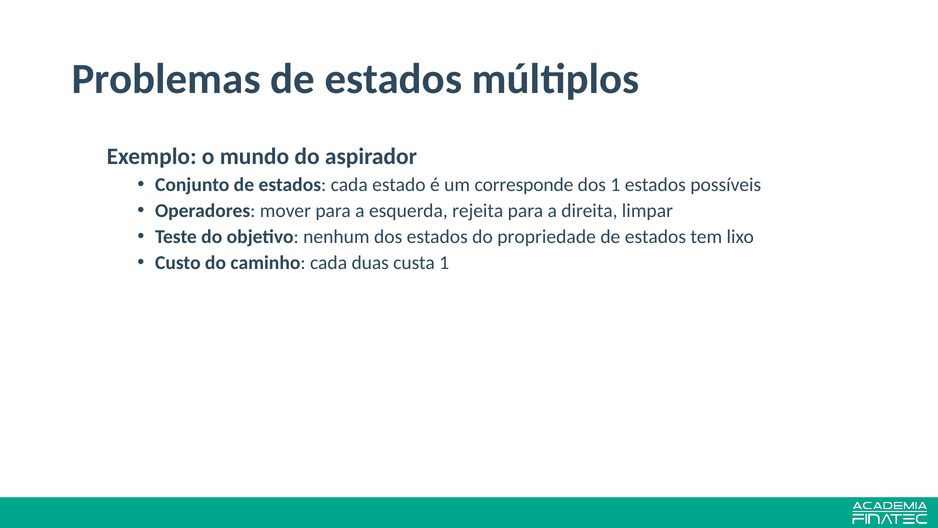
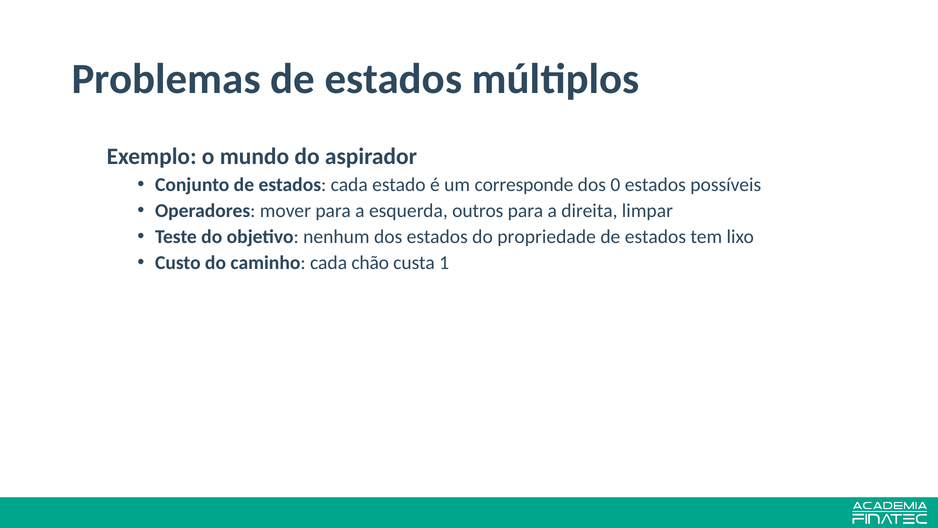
dos 1: 1 -> 0
rejeita: rejeita -> outros
duas: duas -> chão
